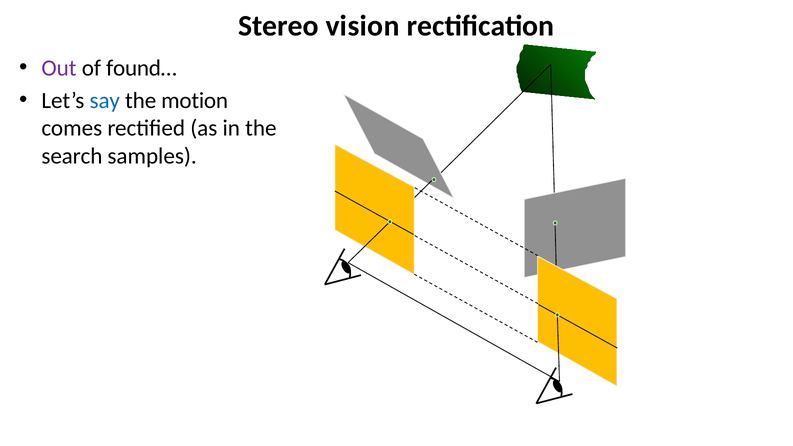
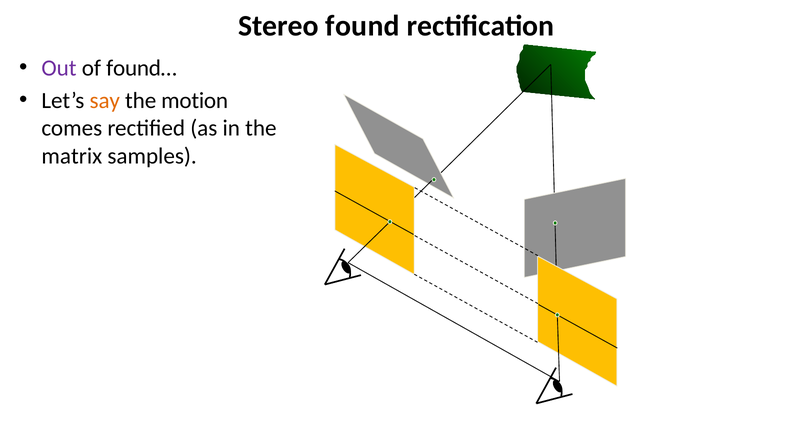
vision: vision -> found
say colour: blue -> orange
search: search -> matrix
